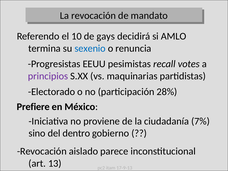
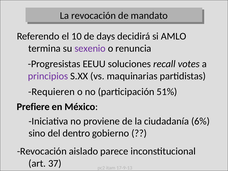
gays: gays -> days
sexenio colour: blue -> purple
pesimistas: pesimistas -> soluciones
Electorado: Electorado -> Requieren
28%: 28% -> 51%
7%: 7% -> 6%
13: 13 -> 37
